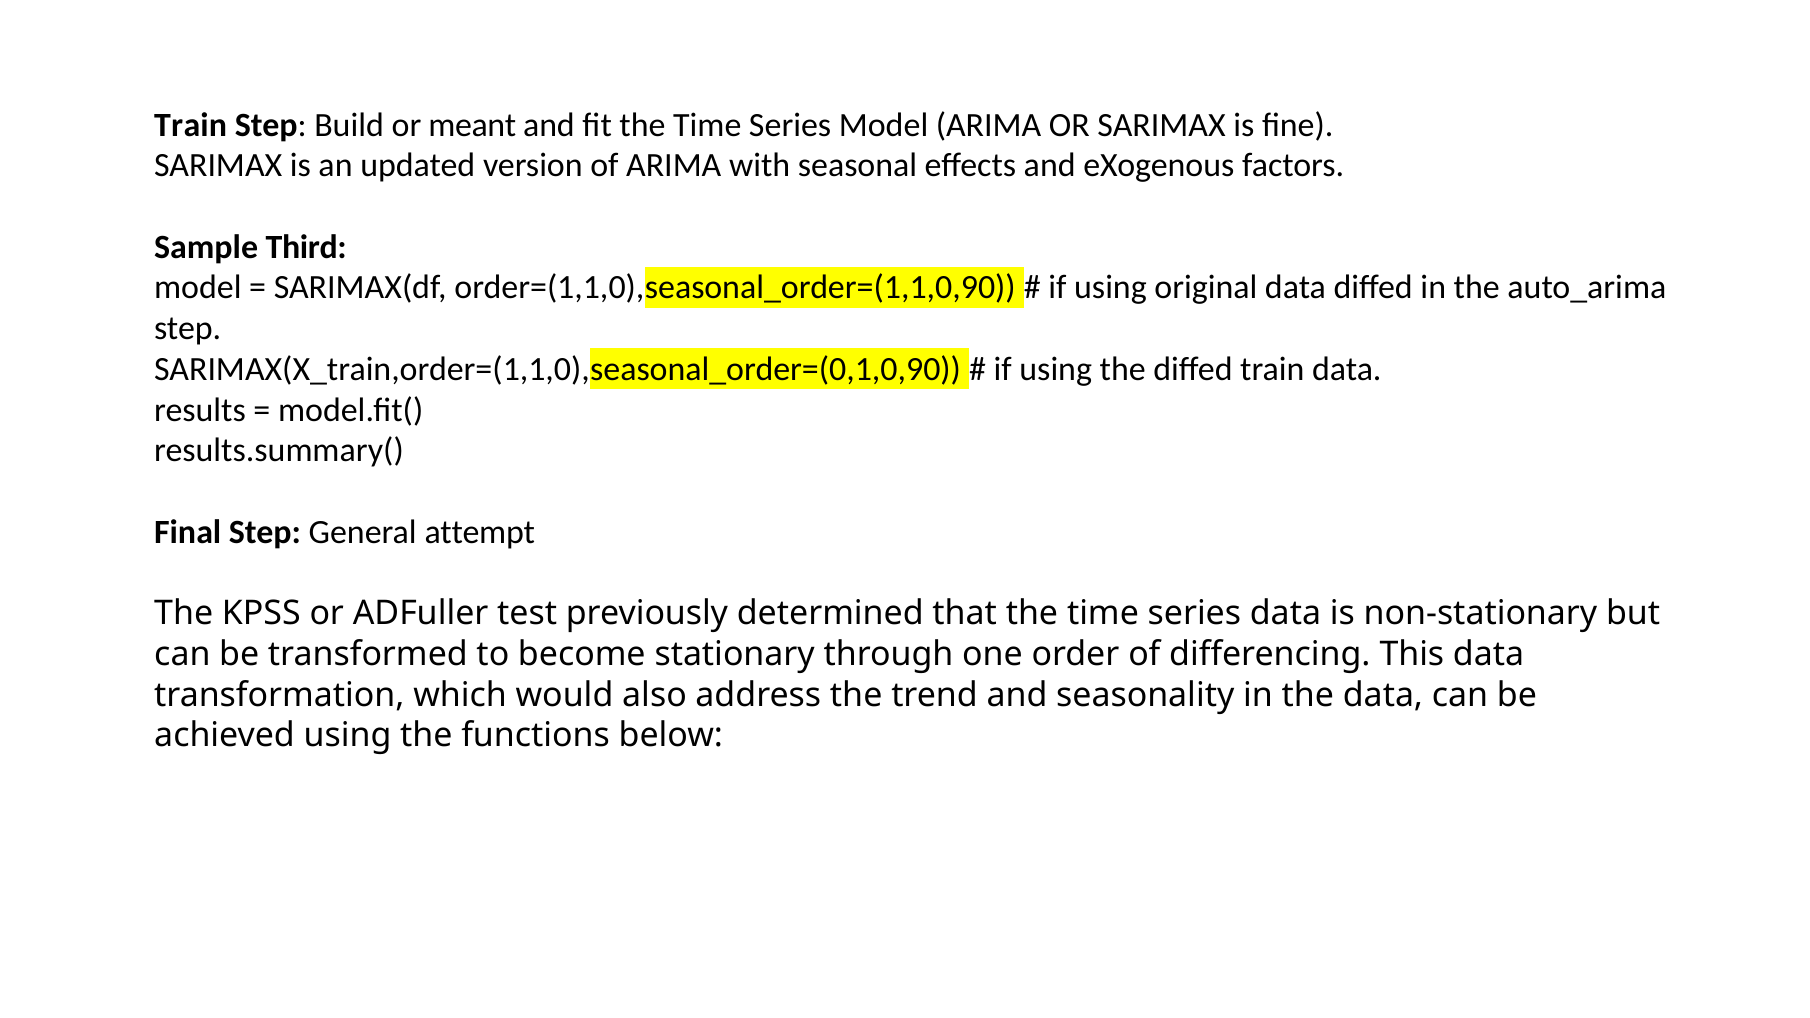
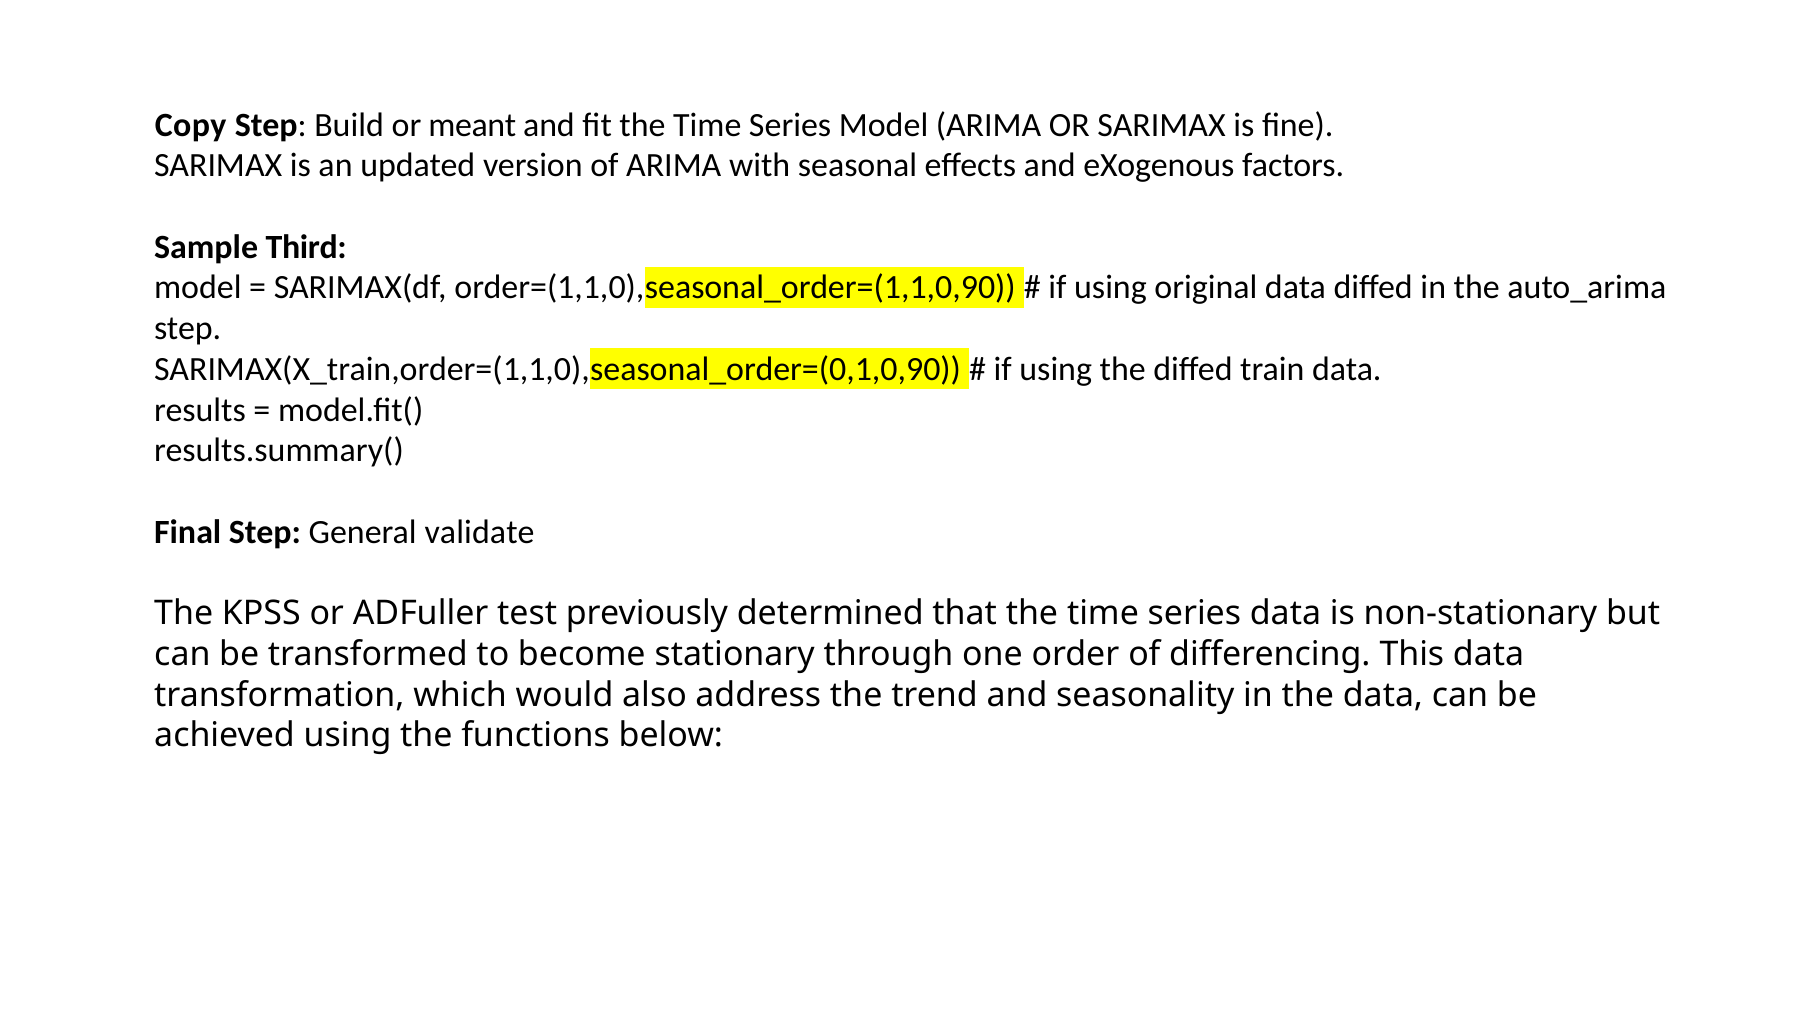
Train at (191, 125): Train -> Copy
attempt: attempt -> validate
